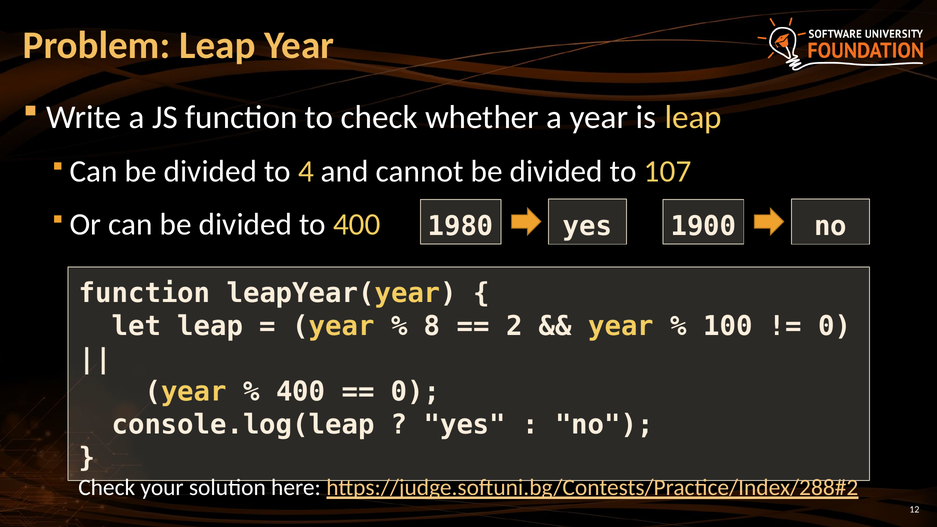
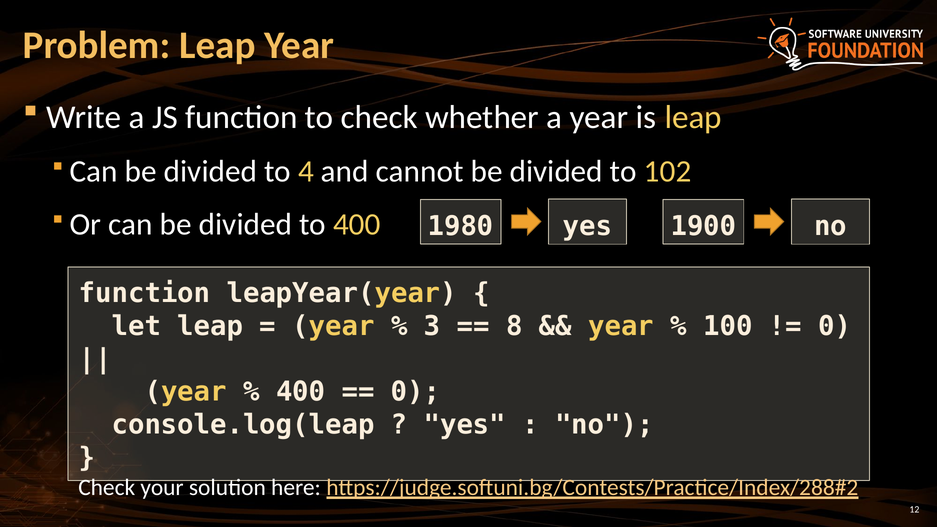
107: 107 -> 102
8: 8 -> 3
2: 2 -> 8
